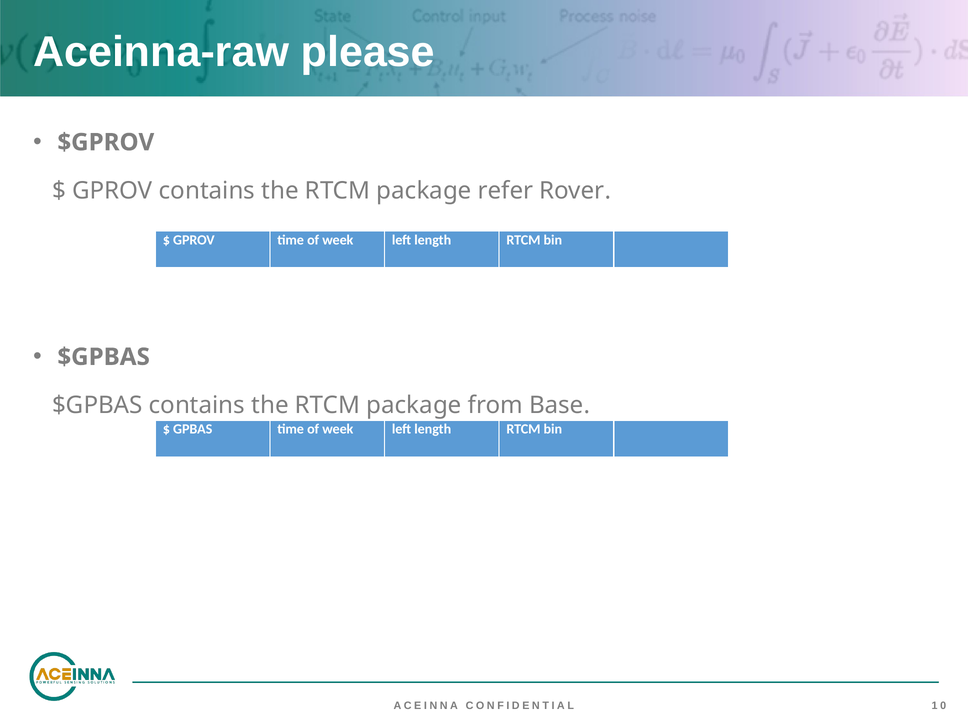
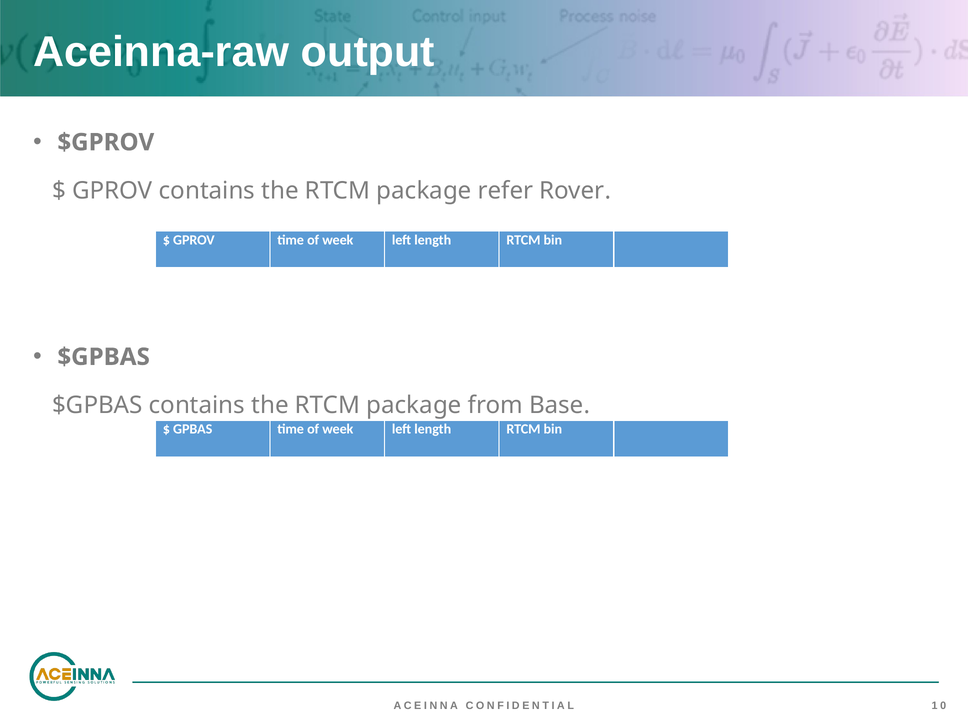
please: please -> output
